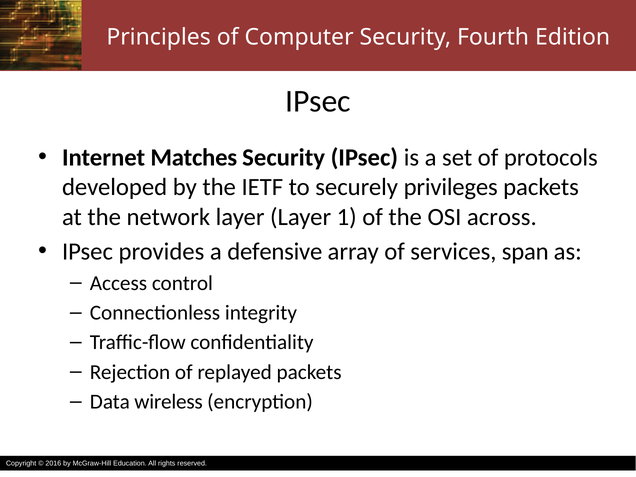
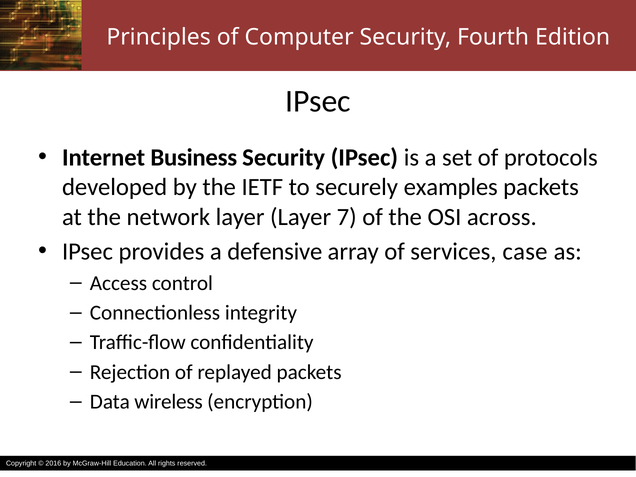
Matches: Matches -> Business
privileges: privileges -> examples
1: 1 -> 7
span: span -> case
